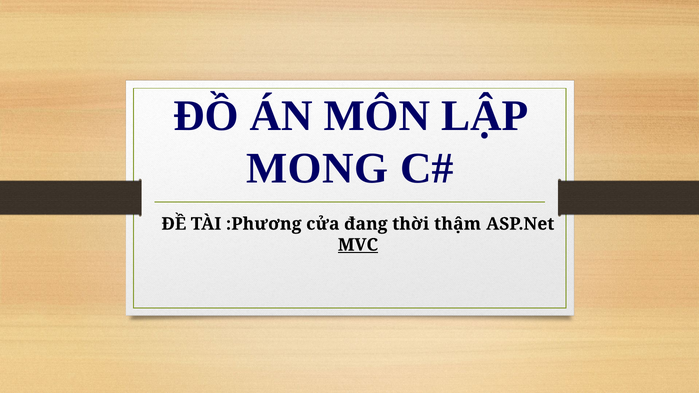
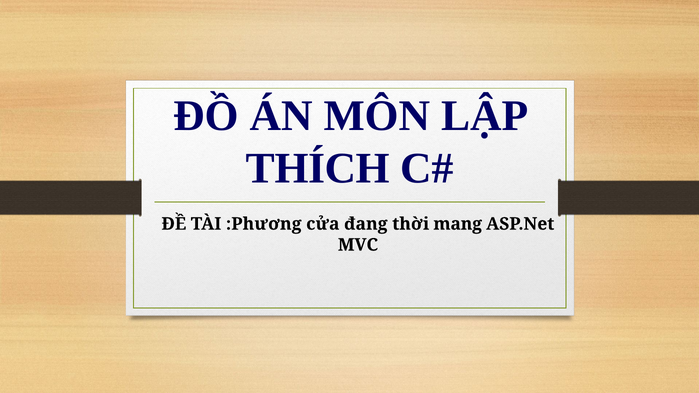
MONG: MONG -> THÍCH
thậm: thậm -> mang
MVC underline: present -> none
